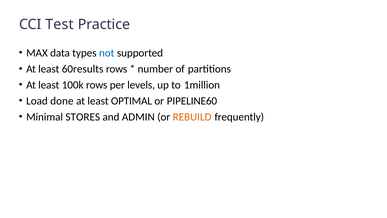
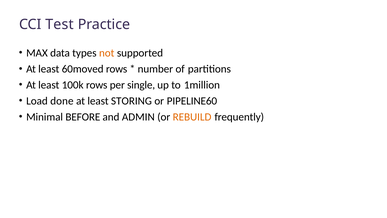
not colour: blue -> orange
60results: 60results -> 60moved
levels: levels -> single
OPTIMAL: OPTIMAL -> STORING
STORES: STORES -> BEFORE
